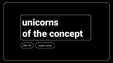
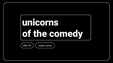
concept: concept -> comedy
